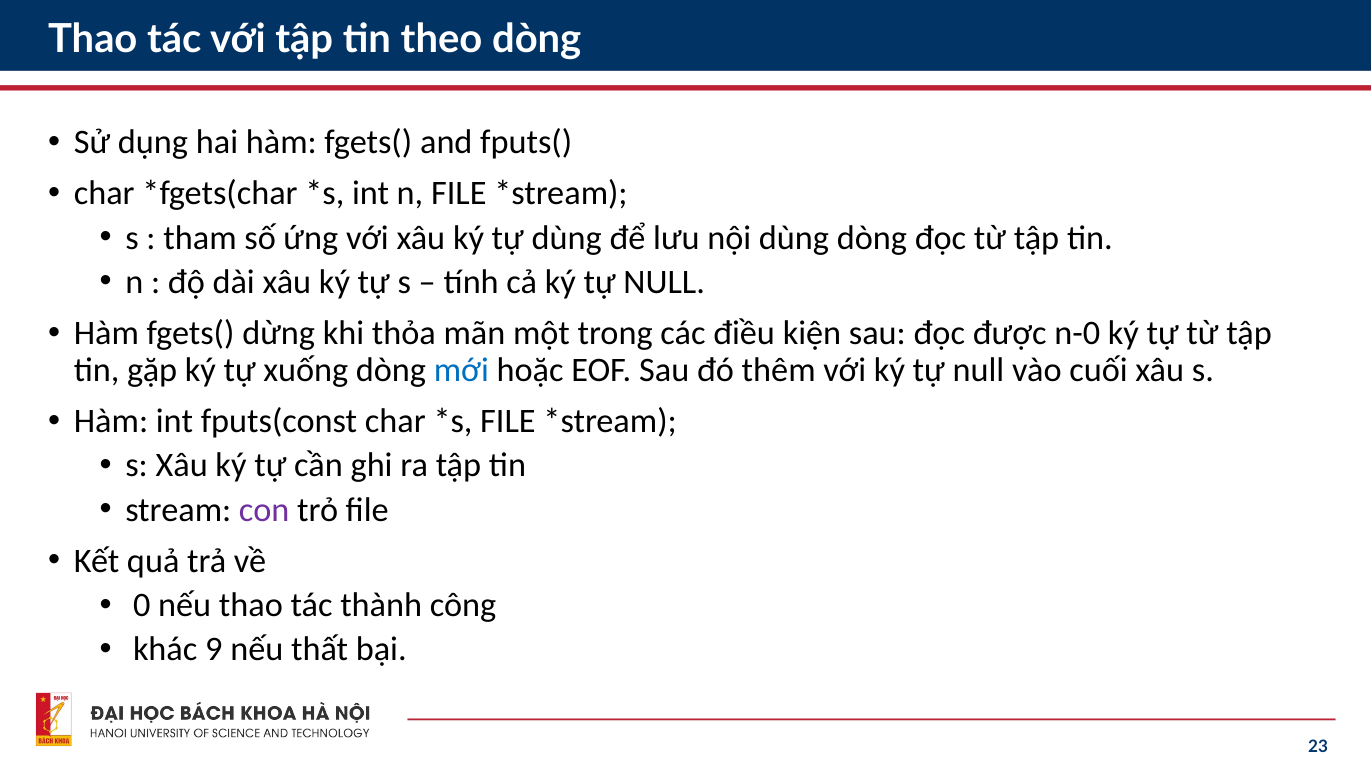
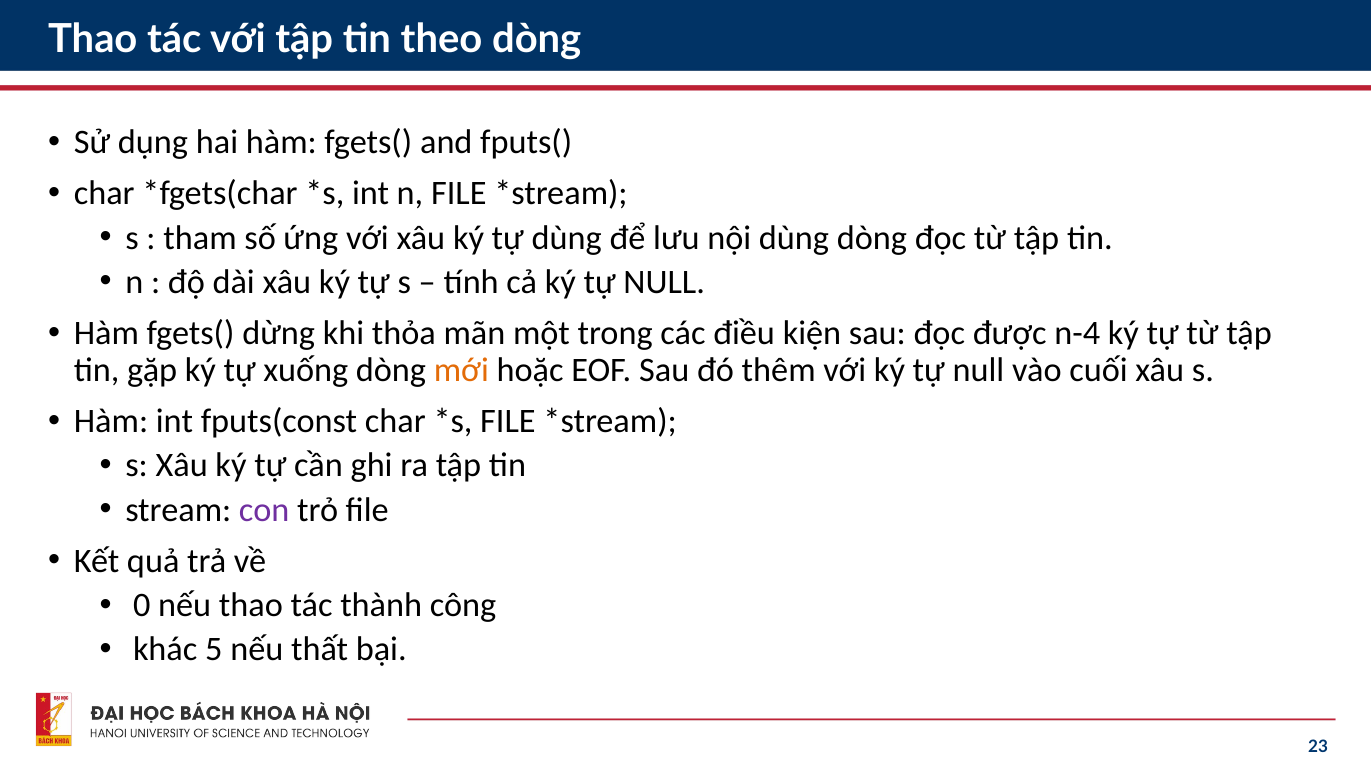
n-0: n-0 -> n-4
mới colour: blue -> orange
9: 9 -> 5
